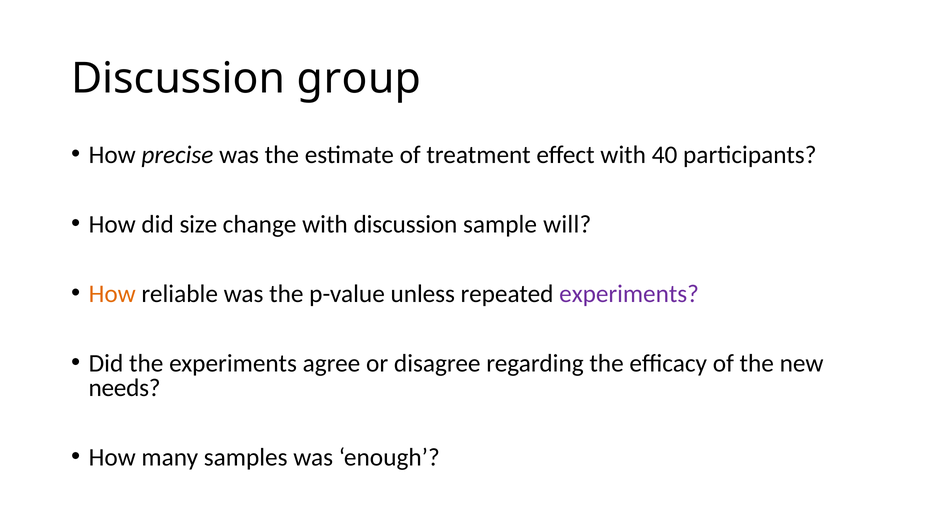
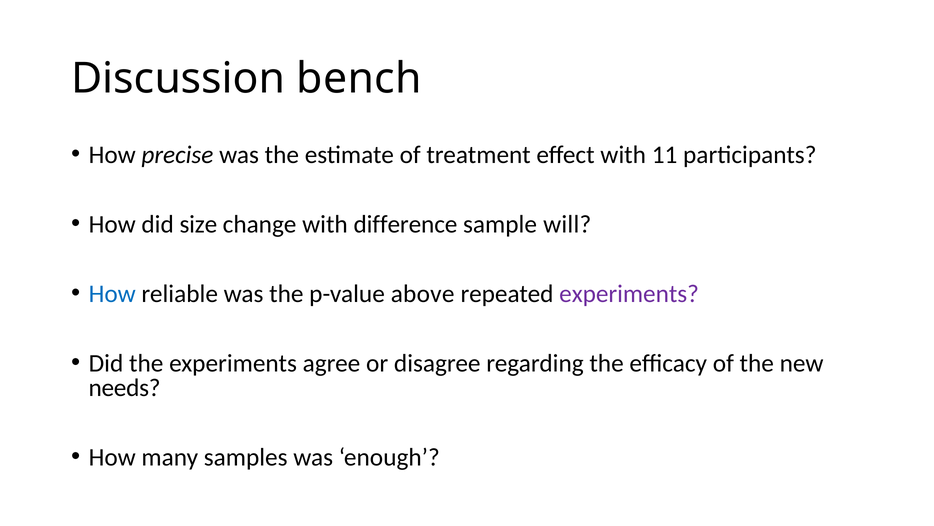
group: group -> bench
40: 40 -> 11
with discussion: discussion -> difference
How at (112, 293) colour: orange -> blue
unless: unless -> above
